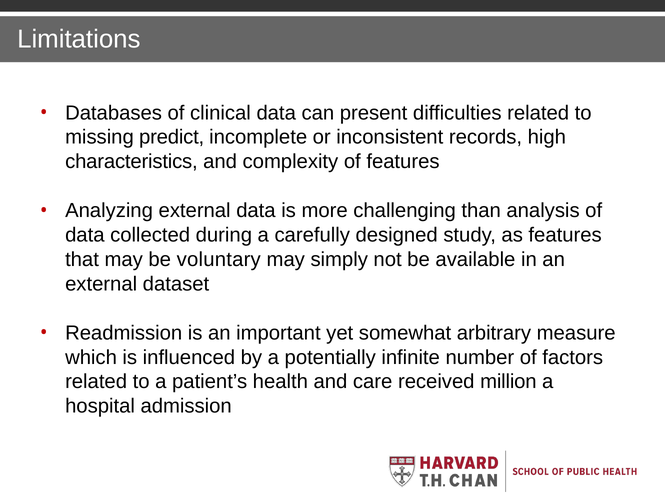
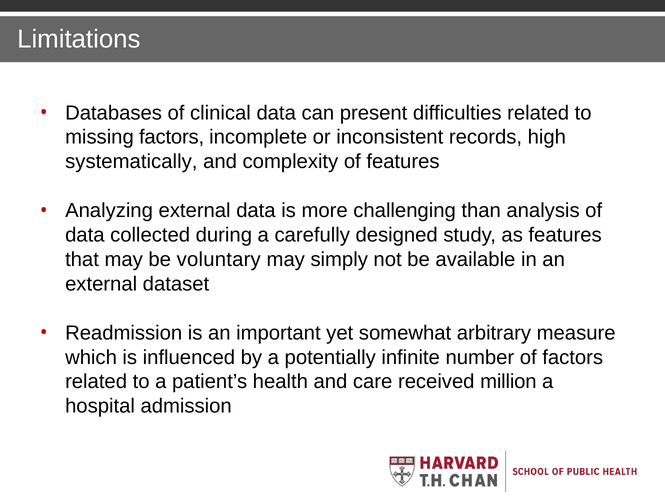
missing predict: predict -> factors
characteristics: characteristics -> systematically
